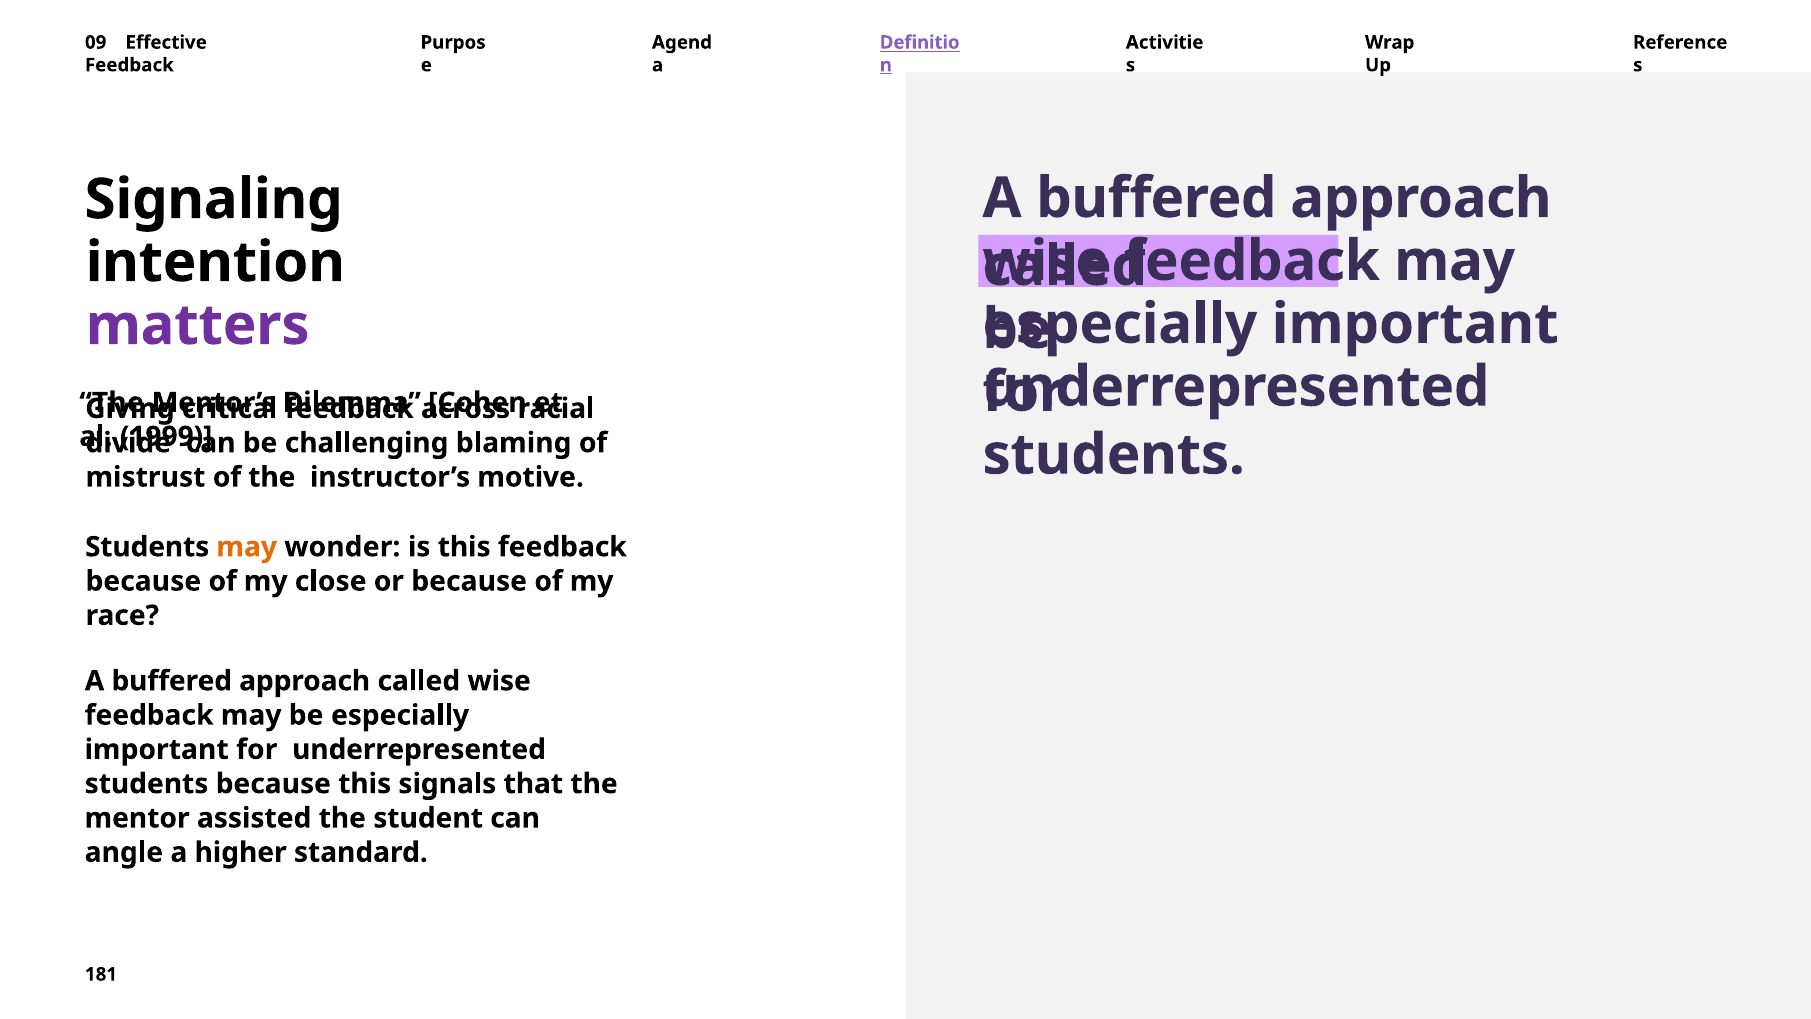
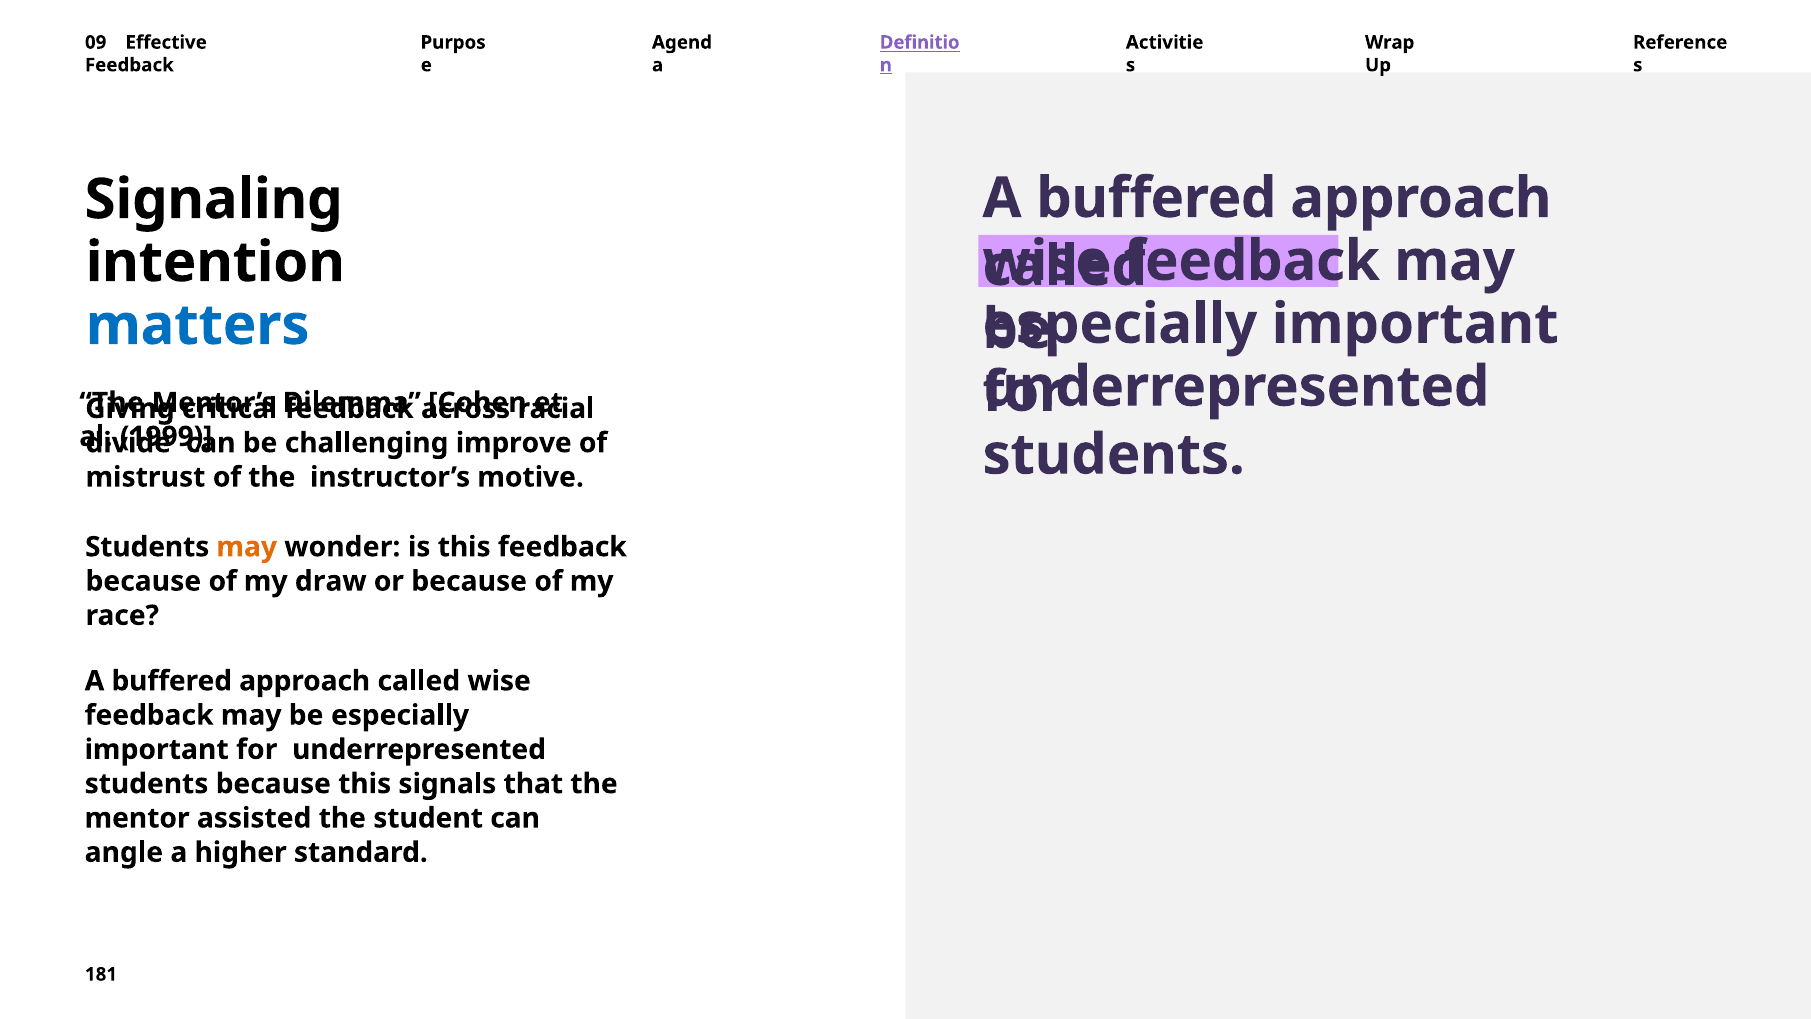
matters colour: purple -> blue
blaming: blaming -> improve
close: close -> draw
